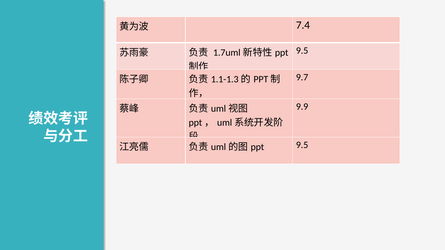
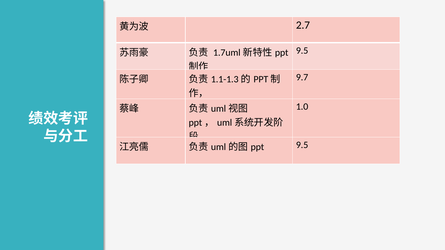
7.4: 7.4 -> 2.7
9.9: 9.9 -> 1.0
